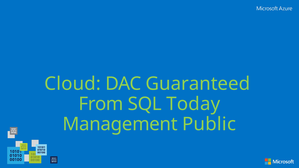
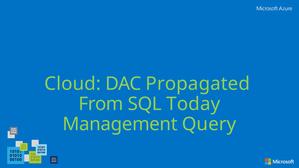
Guaranteed: Guaranteed -> Propagated
Public: Public -> Query
